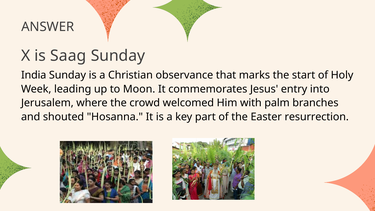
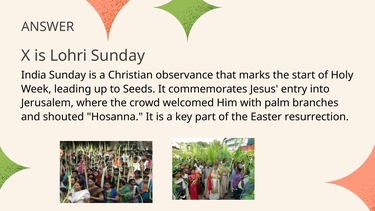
Saag: Saag -> Lohri
Moon: Moon -> Seeds
